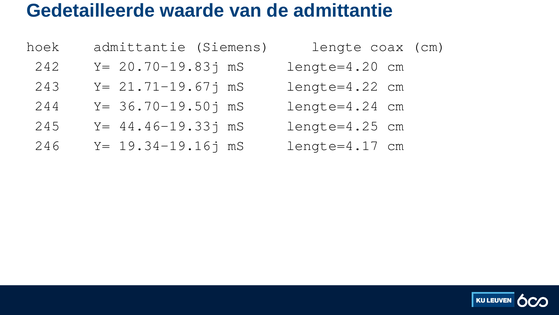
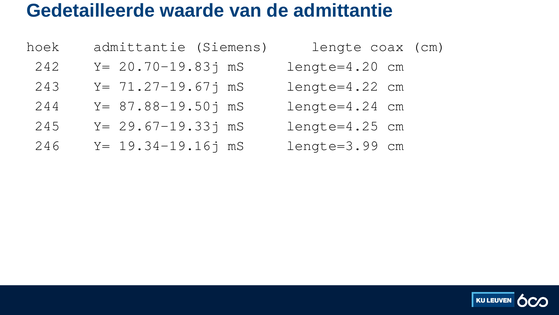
21.71-19.67j: 21.71-19.67j -> 71.27-19.67j
36.70-19.50j: 36.70-19.50j -> 87.88-19.50j
44.46-19.33j: 44.46-19.33j -> 29.67-19.33j
lengte=4.17: lengte=4.17 -> lengte=3.99
